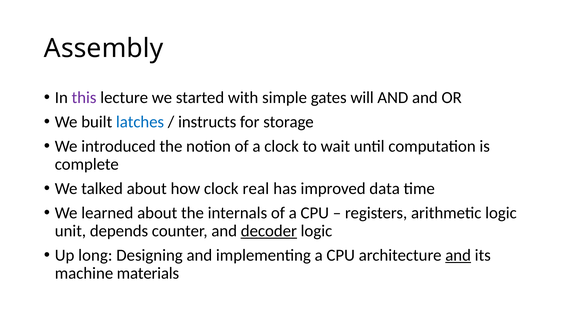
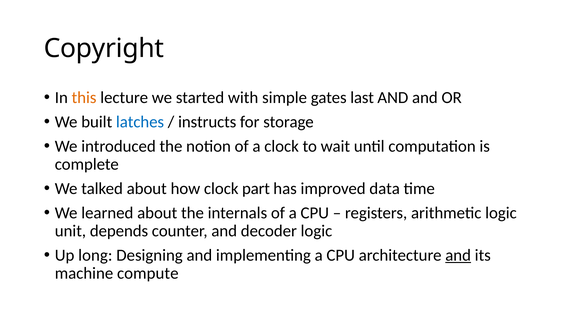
Assembly: Assembly -> Copyright
this colour: purple -> orange
will: will -> last
real: real -> part
decoder underline: present -> none
materials: materials -> compute
